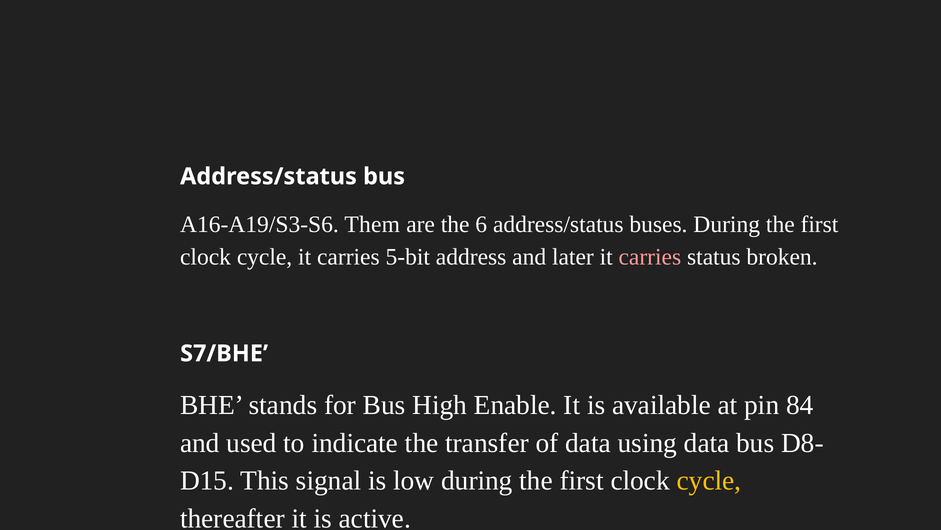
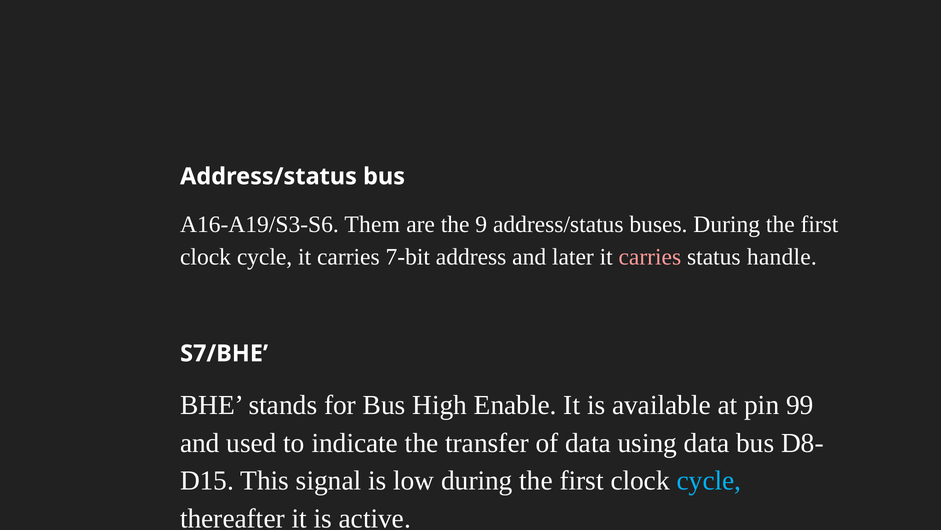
6: 6 -> 9
5-bit: 5-bit -> 7-bit
broken: broken -> handle
84: 84 -> 99
cycle at (709, 480) colour: yellow -> light blue
